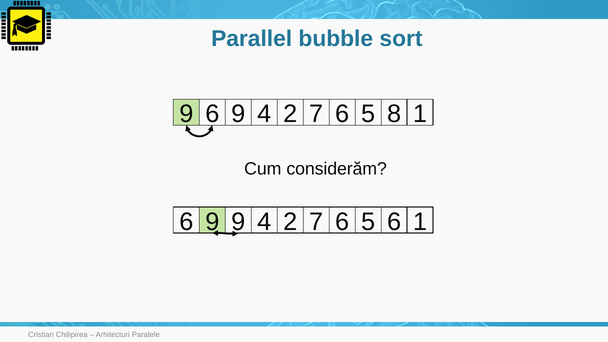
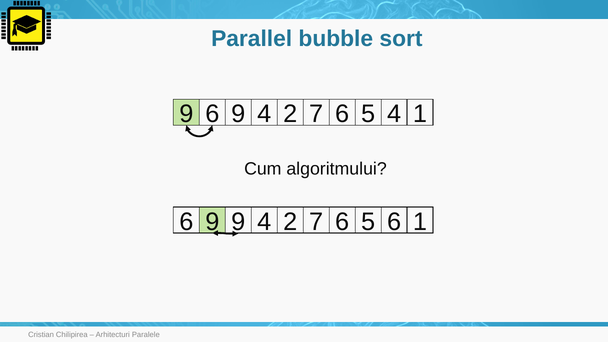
5 8: 8 -> 4
considerăm: considerăm -> algoritmului
